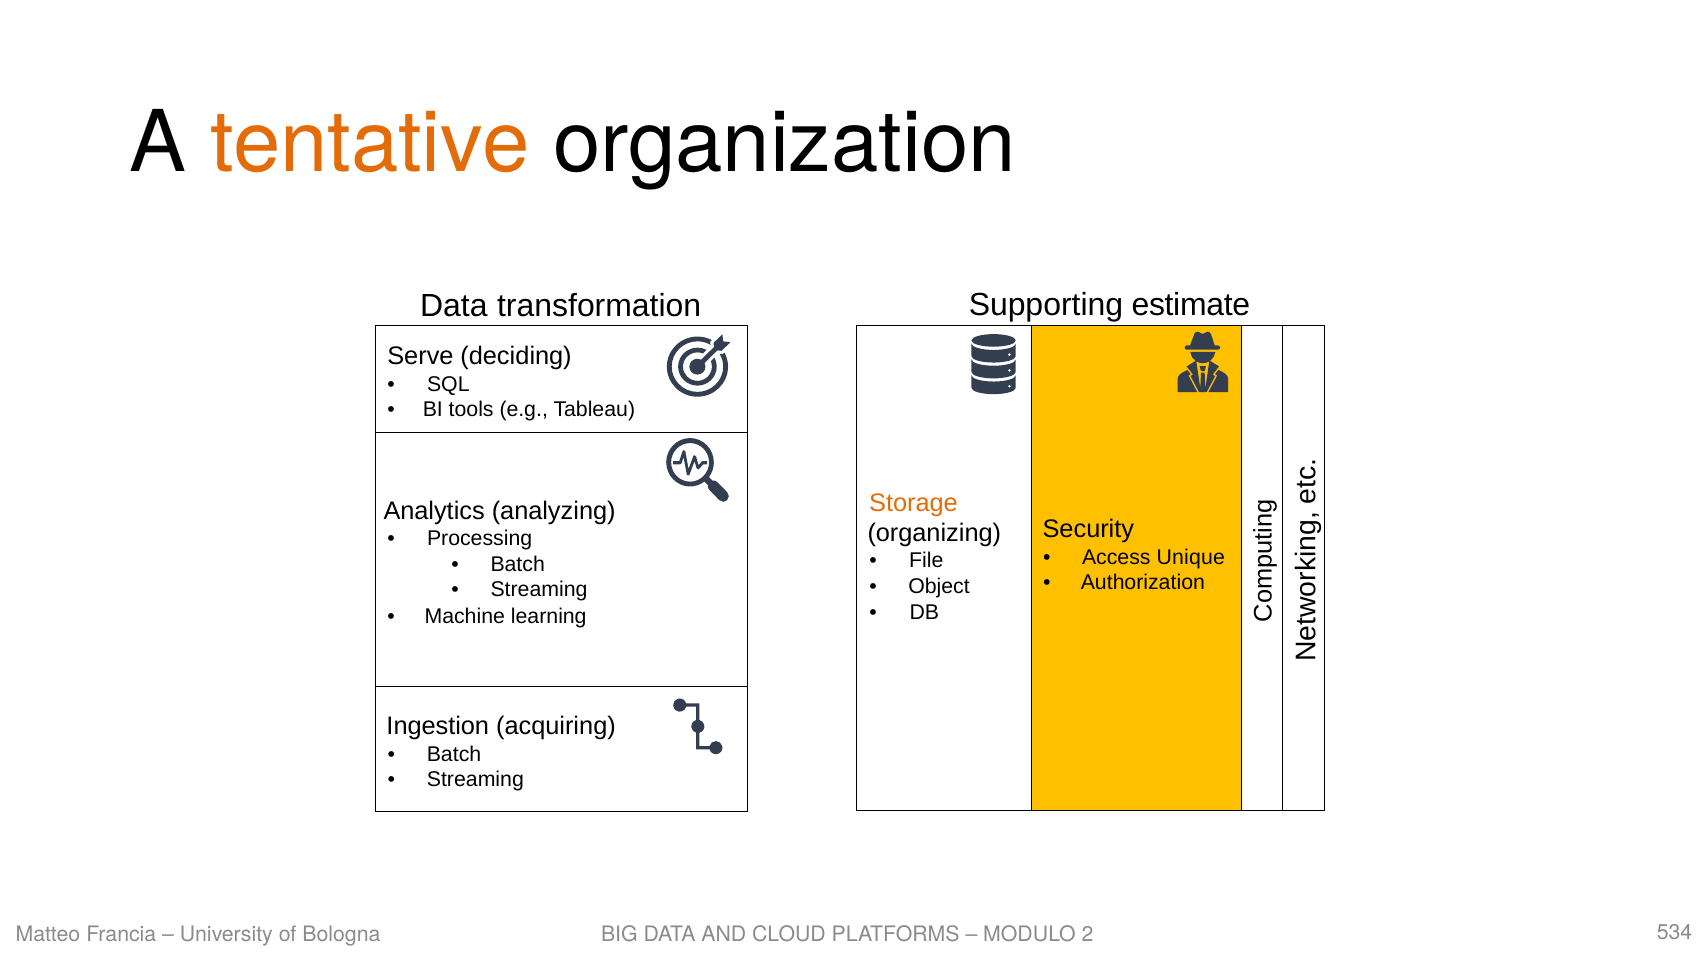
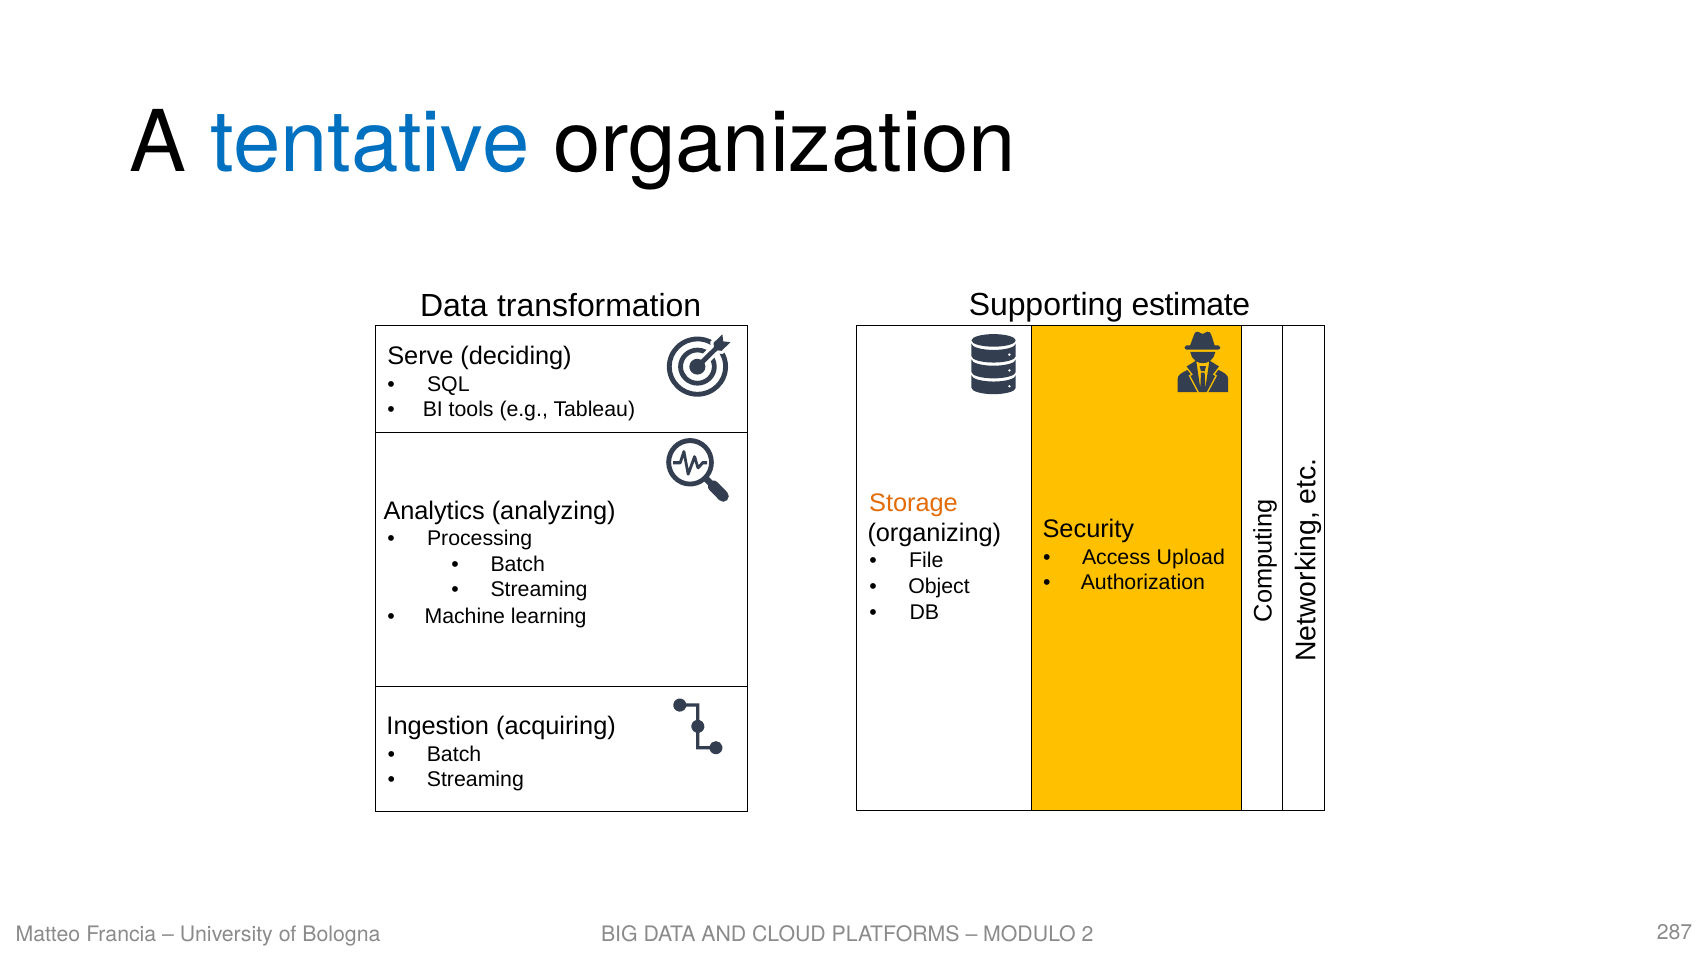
tentative colour: orange -> blue
Unique: Unique -> Upload
534: 534 -> 287
